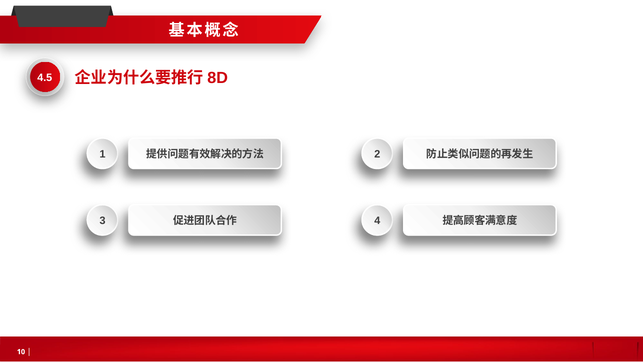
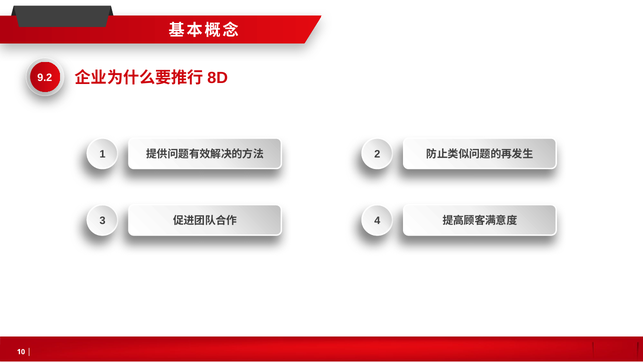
4.5: 4.5 -> 9.2
